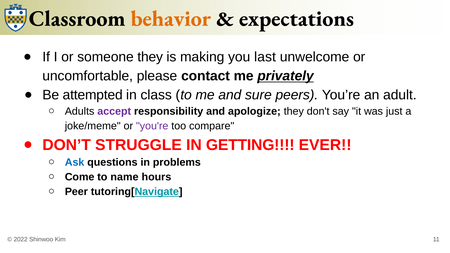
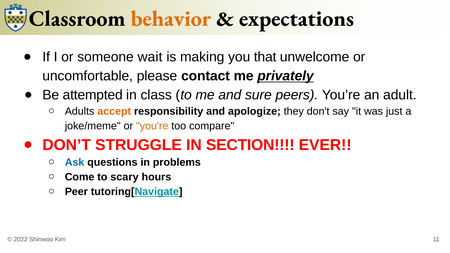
someone they: they -> wait
last: last -> that
accept colour: purple -> orange
you're colour: purple -> orange
GETTING: GETTING -> SECTION
name: name -> scary
